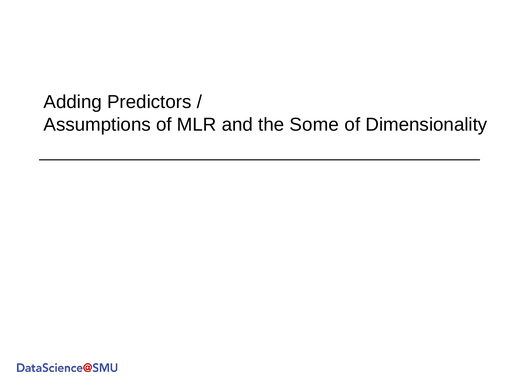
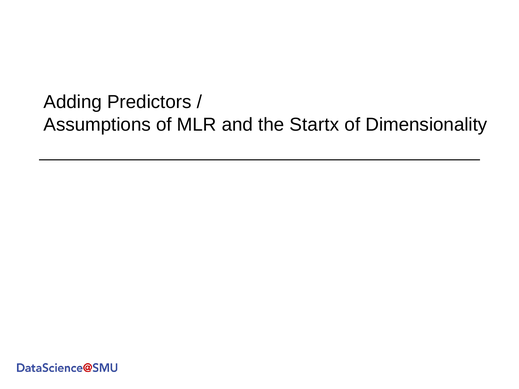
Some: Some -> Startx
